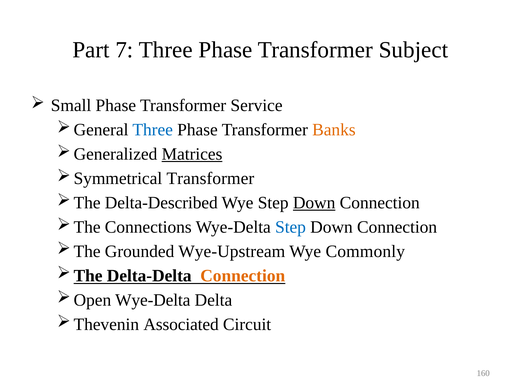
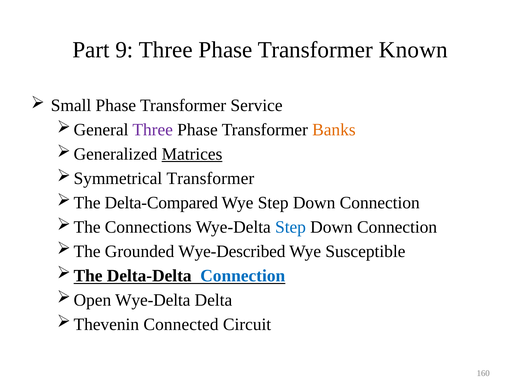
7: 7 -> 9
Subject: Subject -> Known
Three at (153, 130) colour: blue -> purple
Delta-Described: Delta-Described -> Delta-Compared
Down at (314, 203) underline: present -> none
Wye-Upstream: Wye-Upstream -> Wye-Described
Commonly: Commonly -> Susceptible
Connection at (243, 276) colour: orange -> blue
Associated: Associated -> Connected
